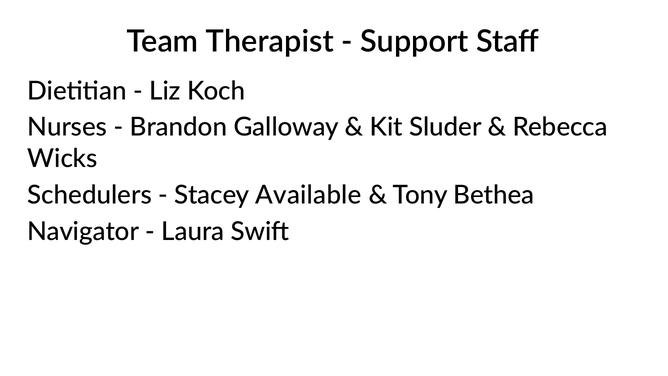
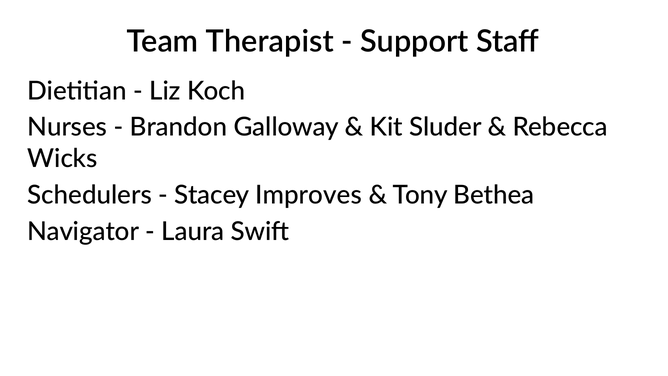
Available: Available -> Improves
